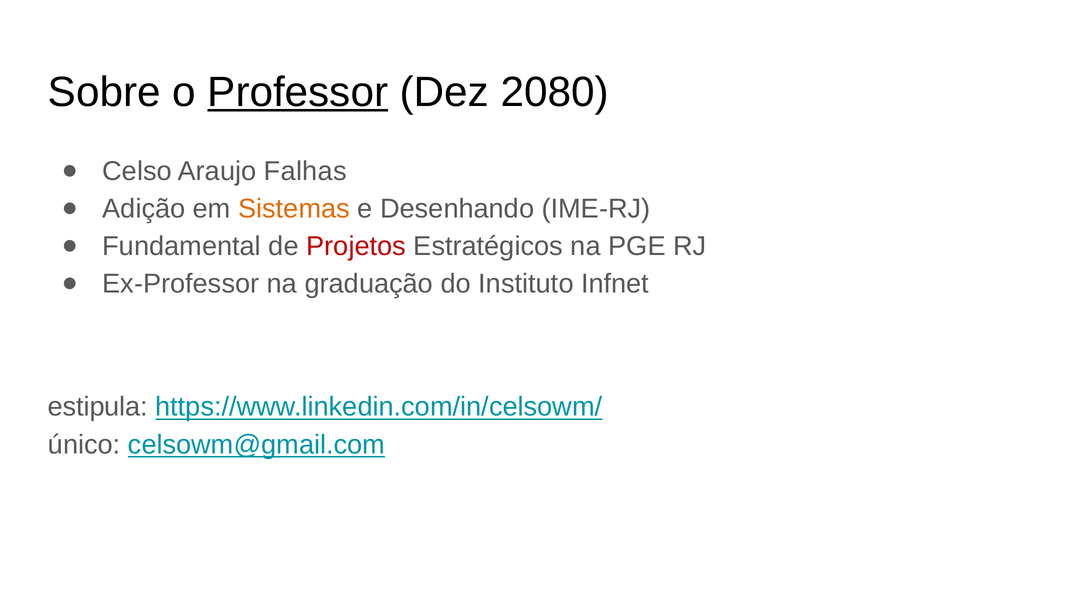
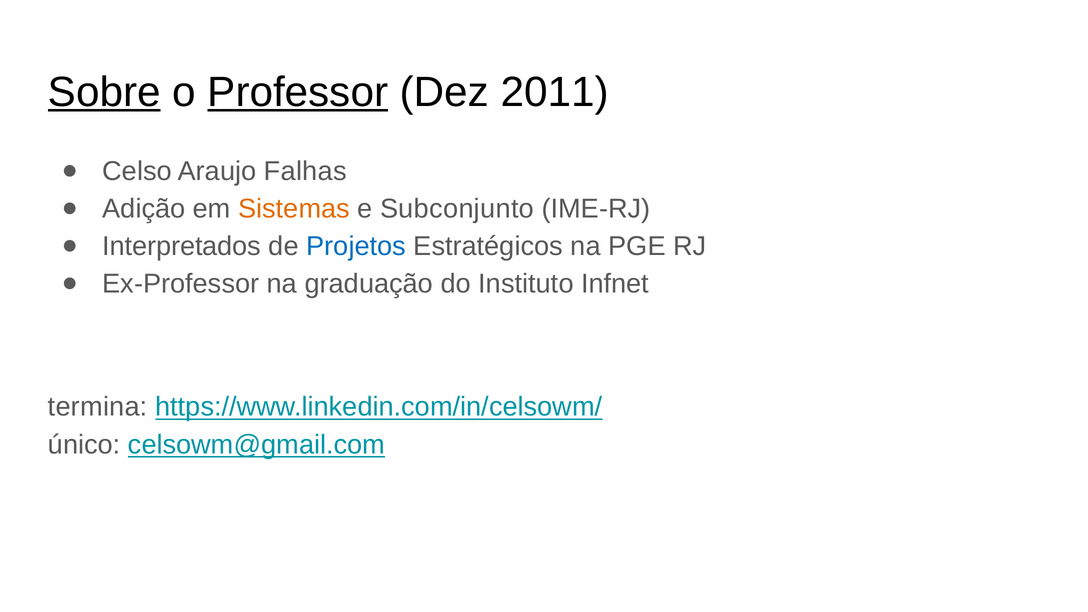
Sobre underline: none -> present
2080: 2080 -> 2011
Desenhando: Desenhando -> Subconjunto
Fundamental: Fundamental -> Interpretados
Projetos colour: red -> blue
estipula: estipula -> termina
